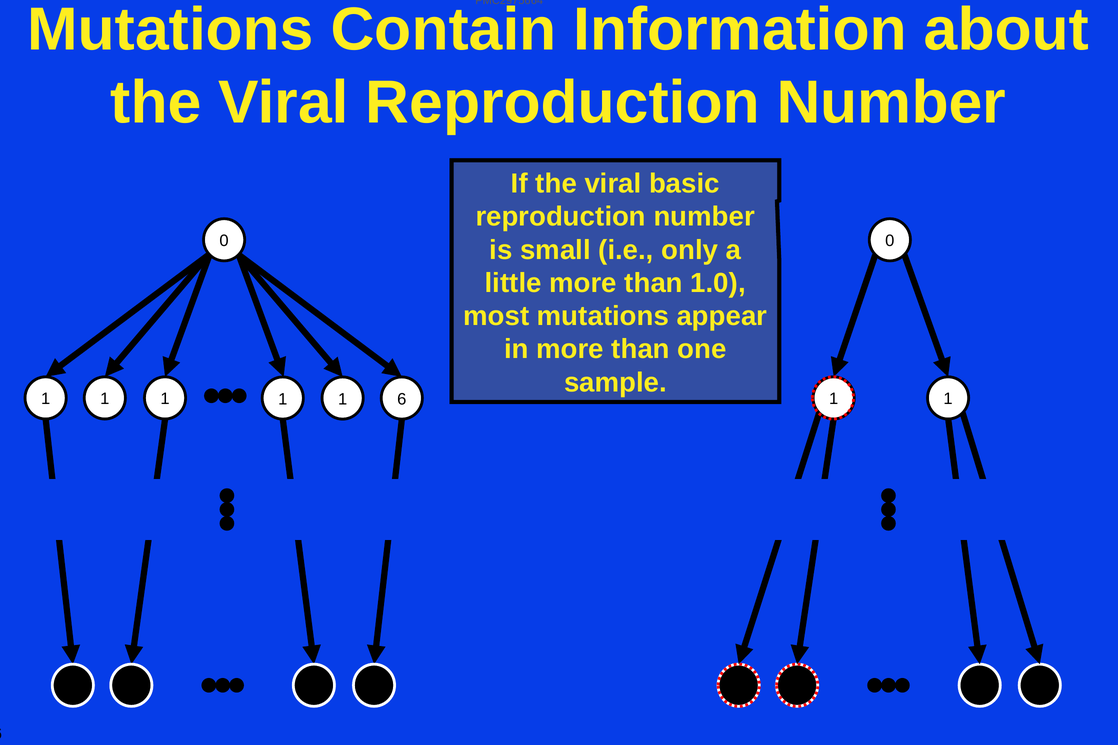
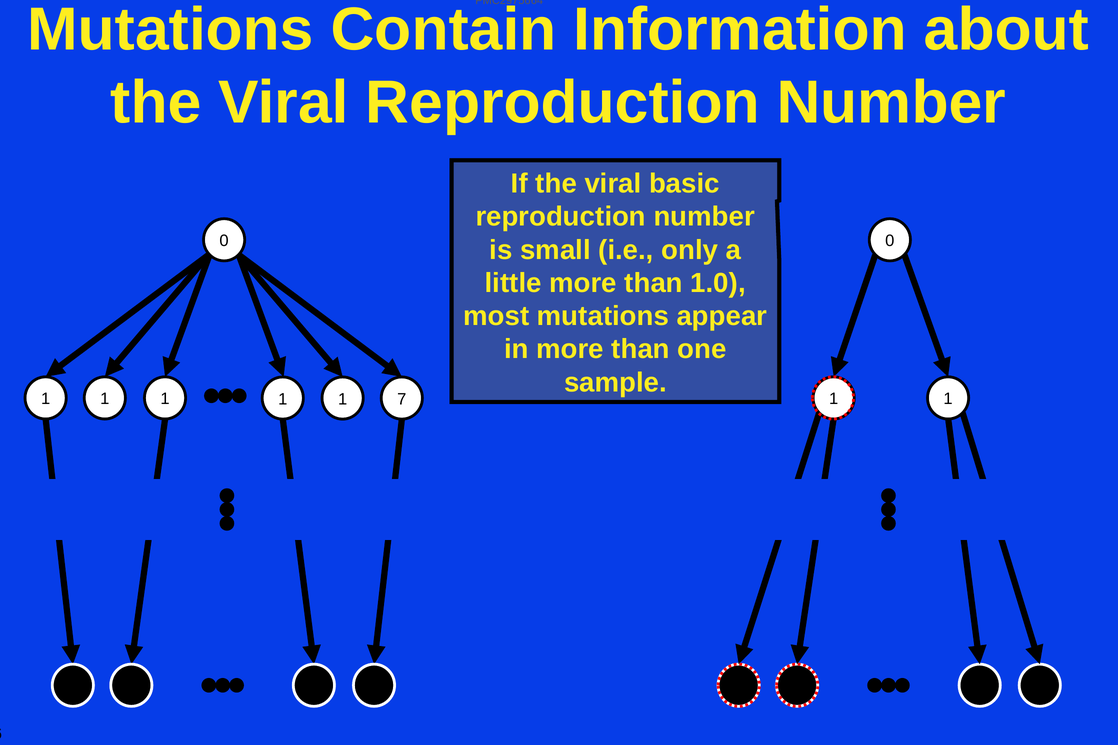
6: 6 -> 7
